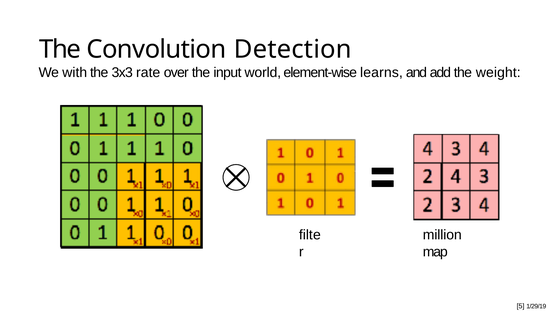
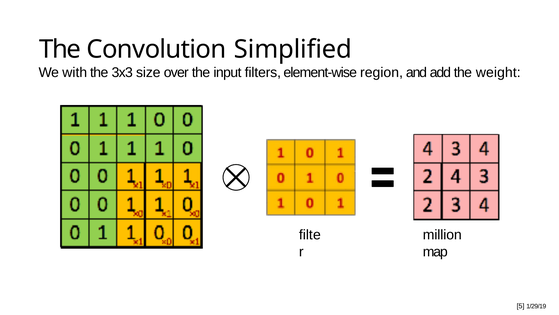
Detection: Detection -> Simplified
rate: rate -> size
world: world -> filters
learns: learns -> region
